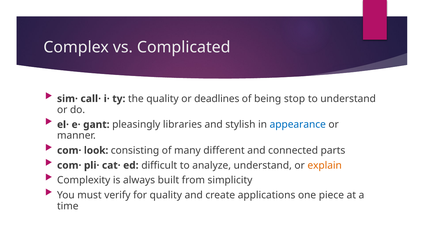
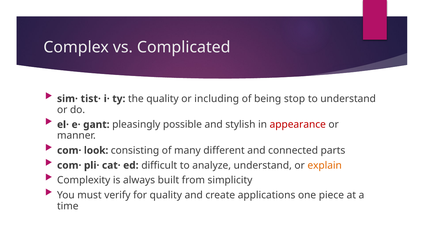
call·: call· -> tist·
deadlines: deadlines -> including
libraries: libraries -> possible
appearance colour: blue -> red
